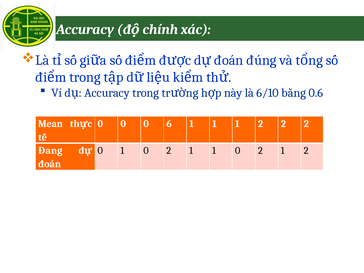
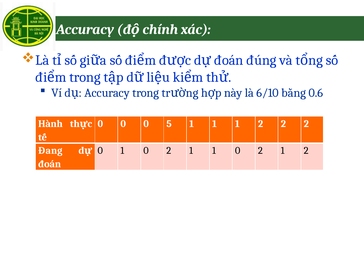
Mean: Mean -> Hành
6: 6 -> 5
